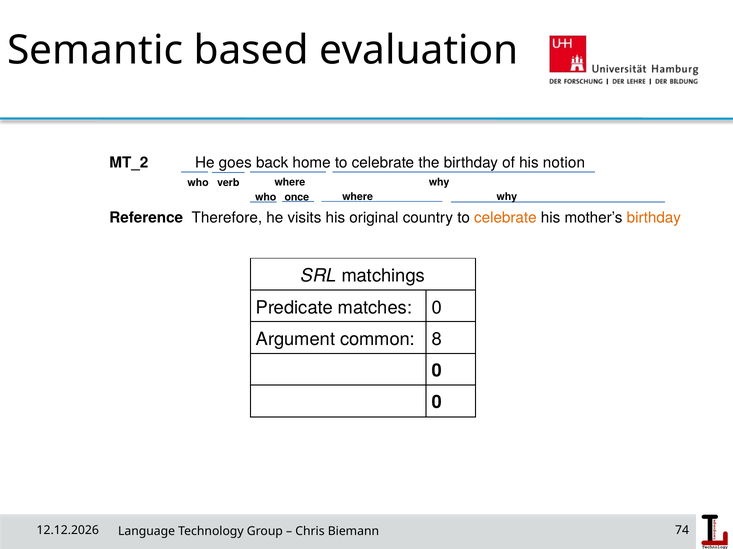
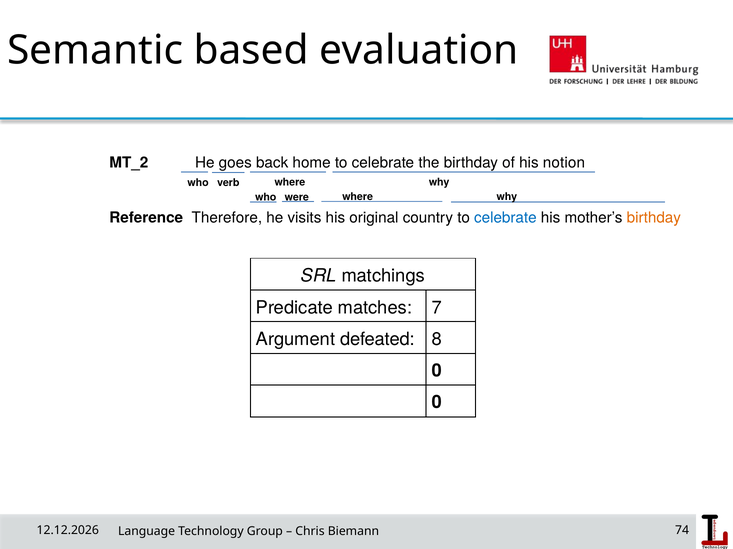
once: once -> were
celebrate at (505, 218) colour: orange -> blue
matches 0: 0 -> 7
common: common -> defeated
